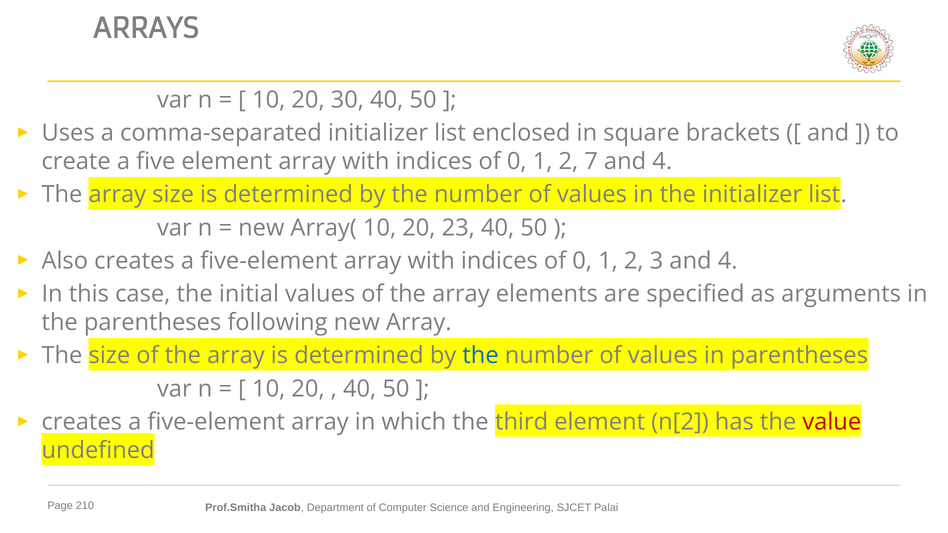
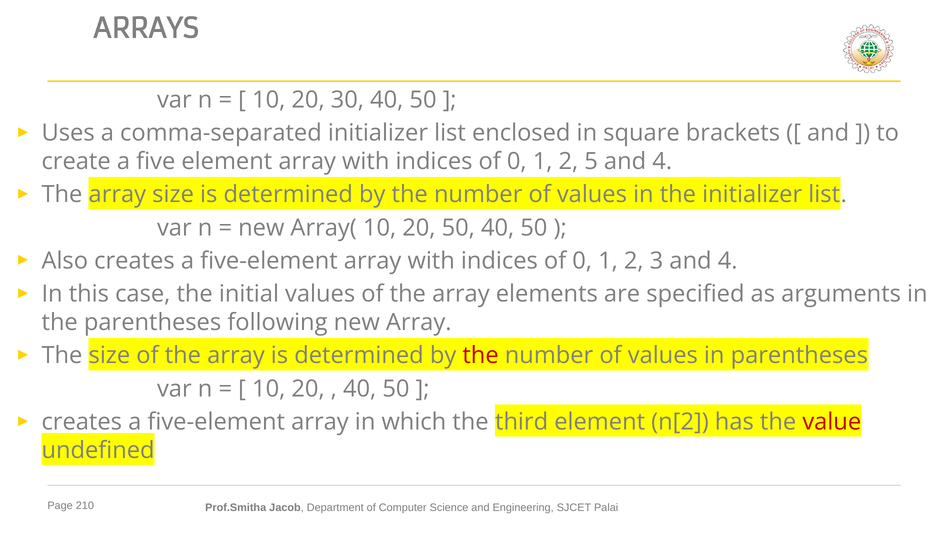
7: 7 -> 5
20 23: 23 -> 50
the at (481, 356) colour: blue -> red
